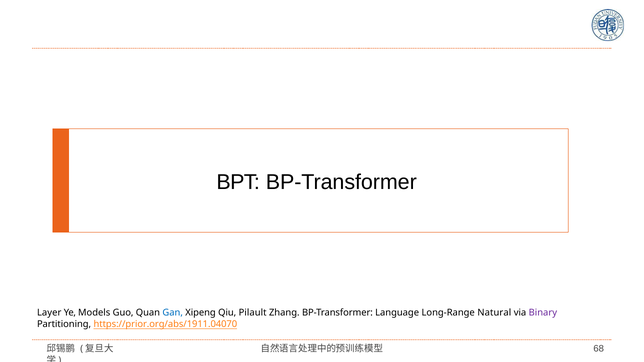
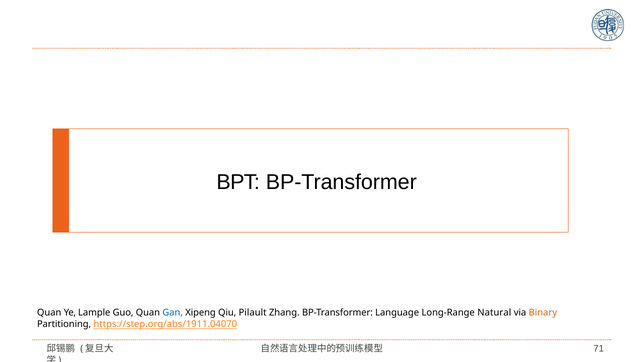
Layer at (49, 313): Layer -> Quan
Models: Models -> Lample
Binary colour: purple -> orange
https://prior.org/abs/1911.04070: https://prior.org/abs/1911.04070 -> https://step.org/abs/1911.04070
68: 68 -> 71
